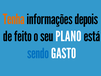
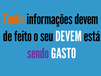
informações depois: depois -> devem
seu PLANO: PLANO -> DEVEM
sendo colour: blue -> purple
